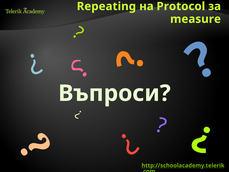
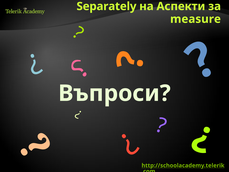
Repeating: Repeating -> Separately
Protocol: Protocol -> Аспекти
